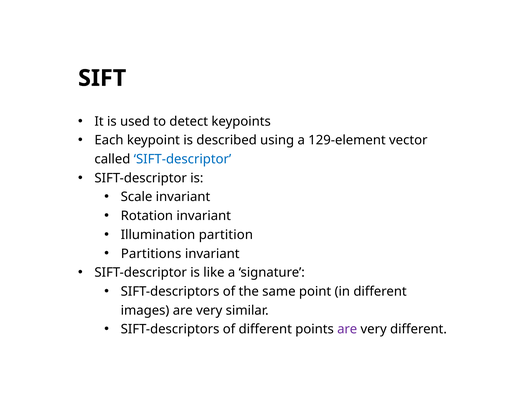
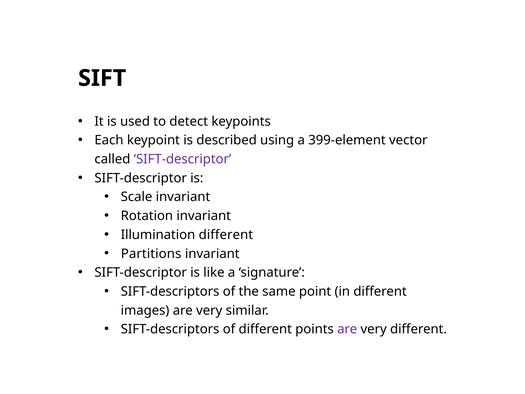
129-element: 129-element -> 399-element
SIFT-descriptor at (183, 159) colour: blue -> purple
Illumination partition: partition -> different
